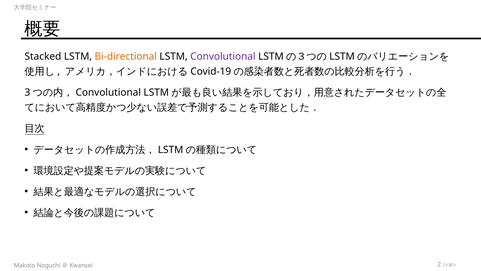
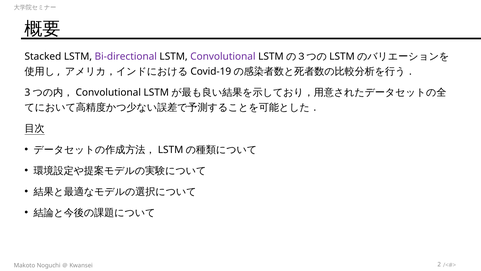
Bi-directional colour: orange -> purple
